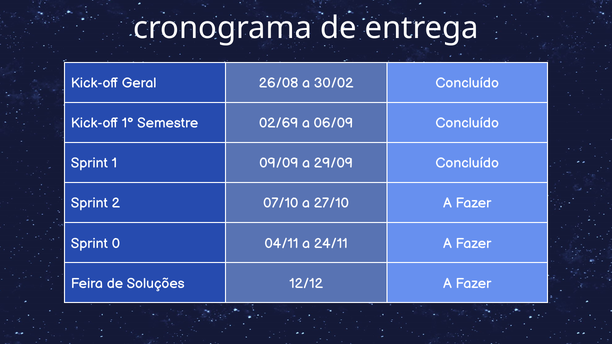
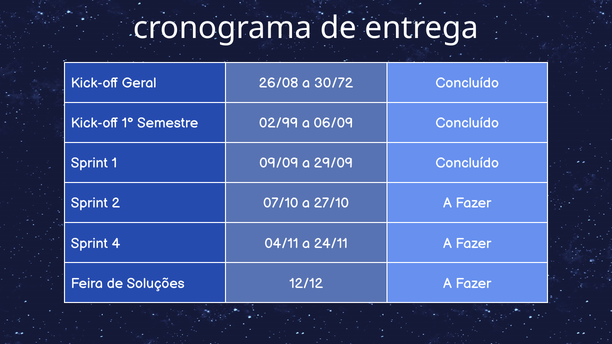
30/02: 30/02 -> 30/72
02/69: 02/69 -> 02/99
0: 0 -> 4
